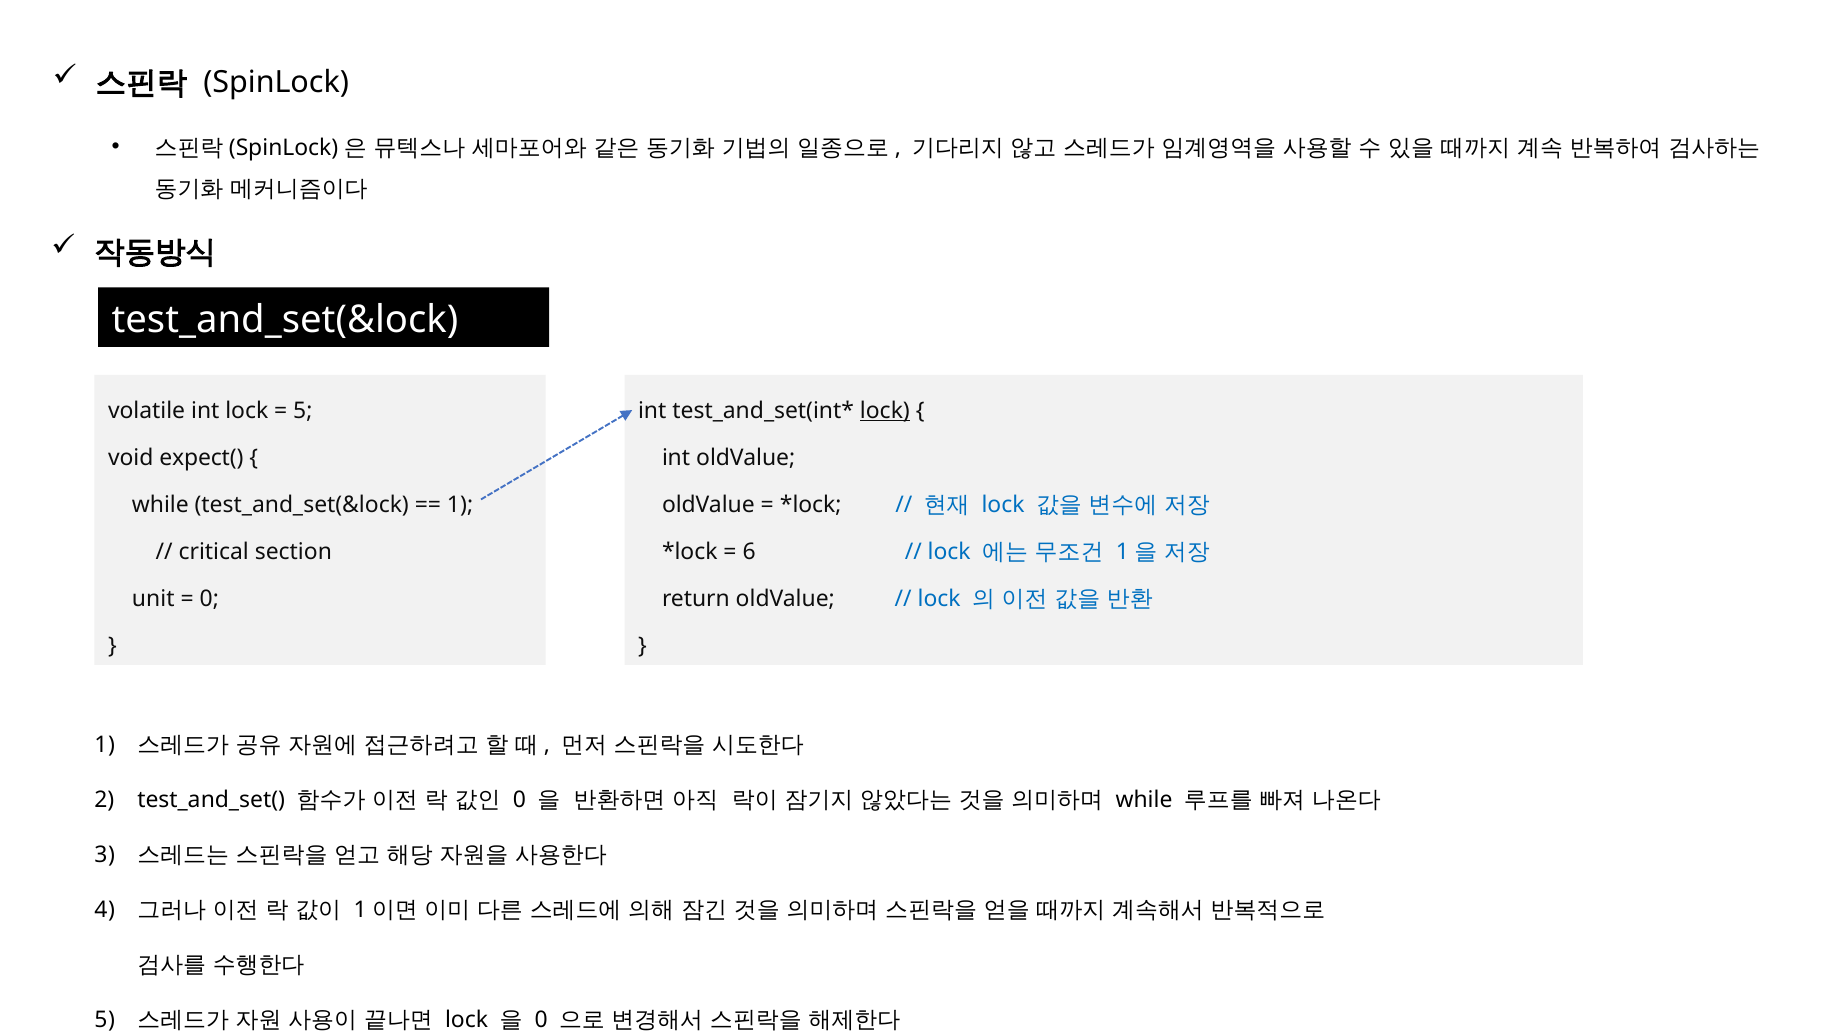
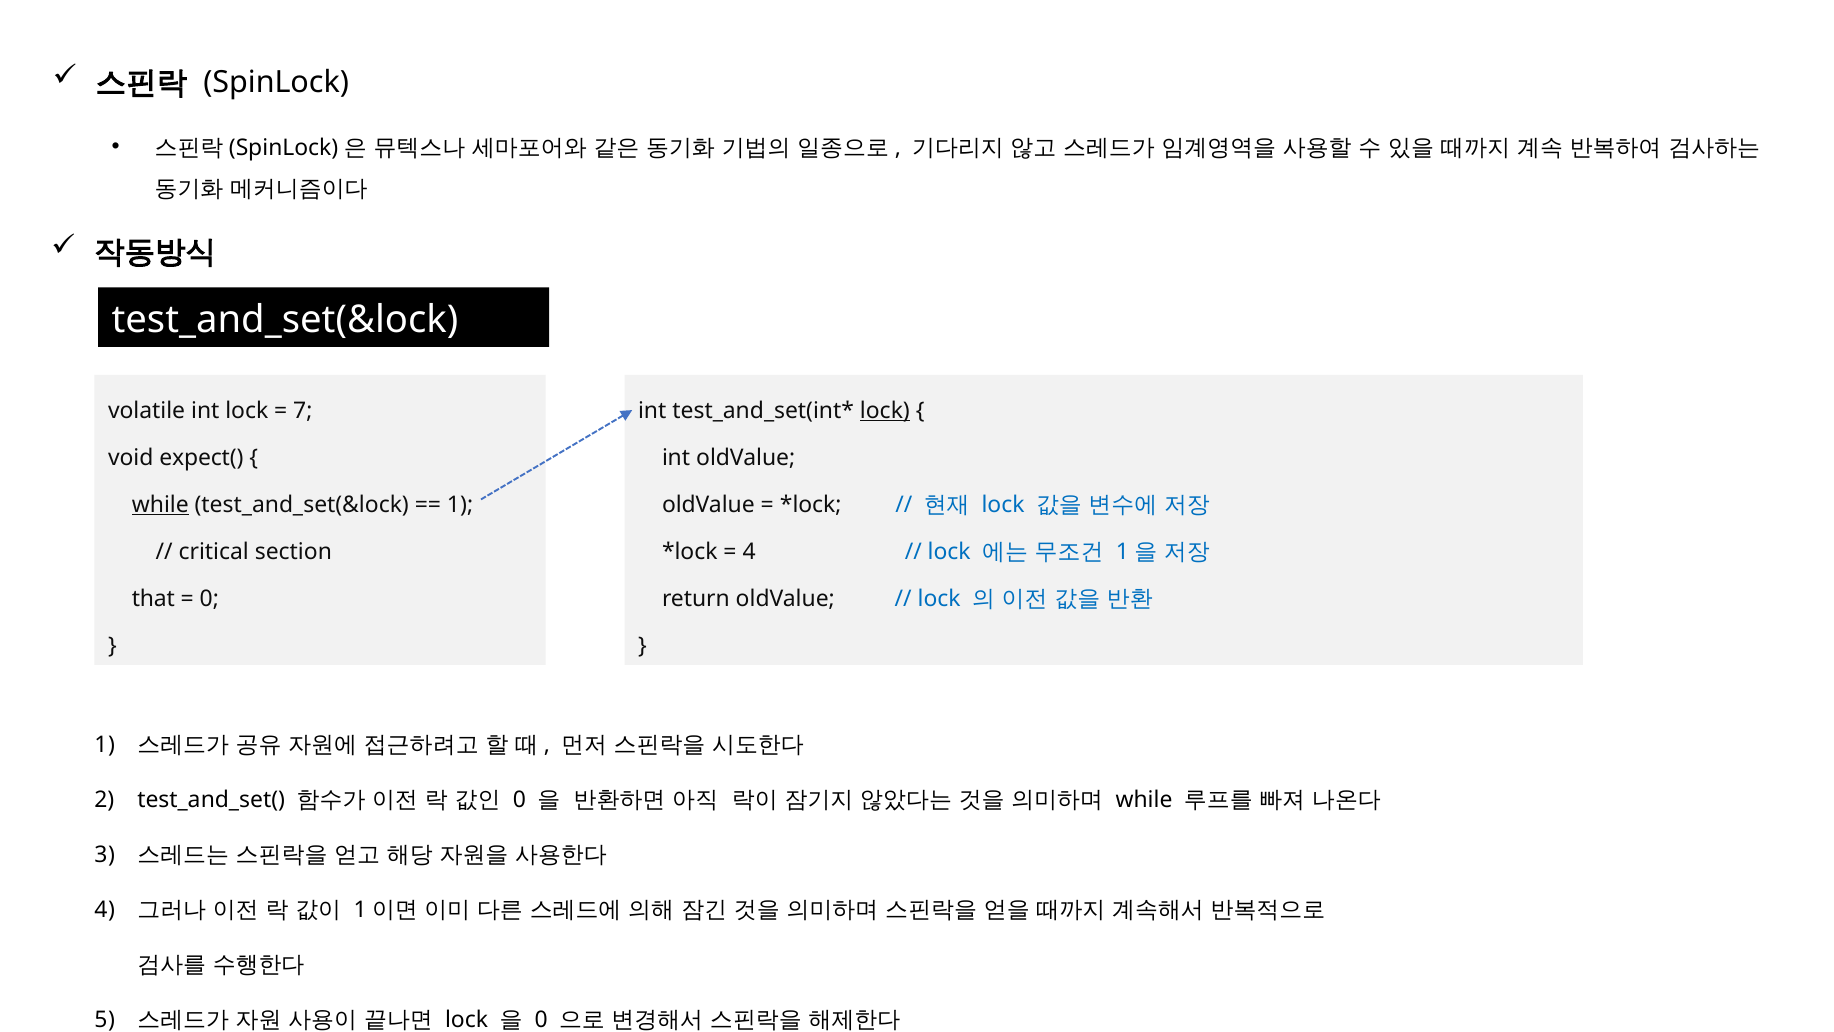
5 at (303, 411): 5 -> 7
while at (160, 505) underline: none -> present
6 at (749, 552): 6 -> 4
unit: unit -> that
